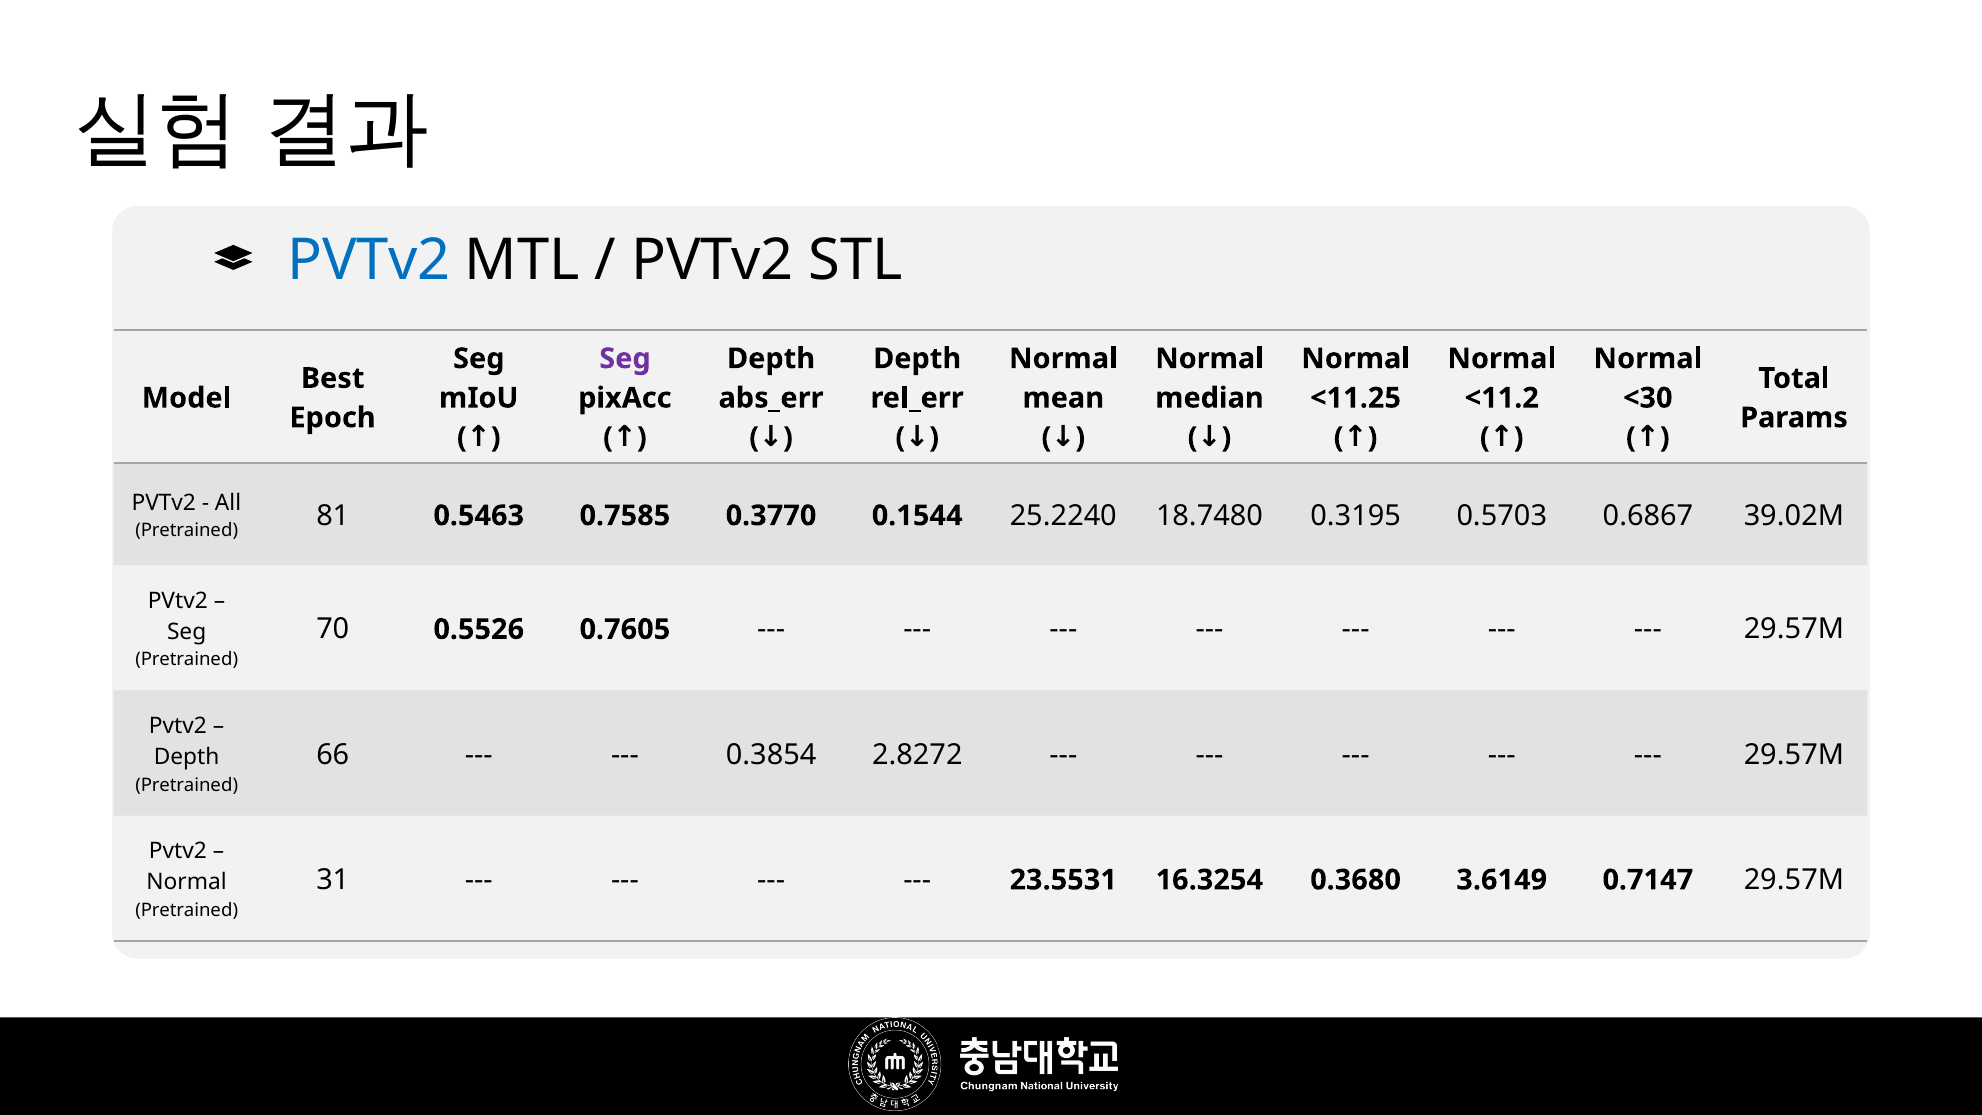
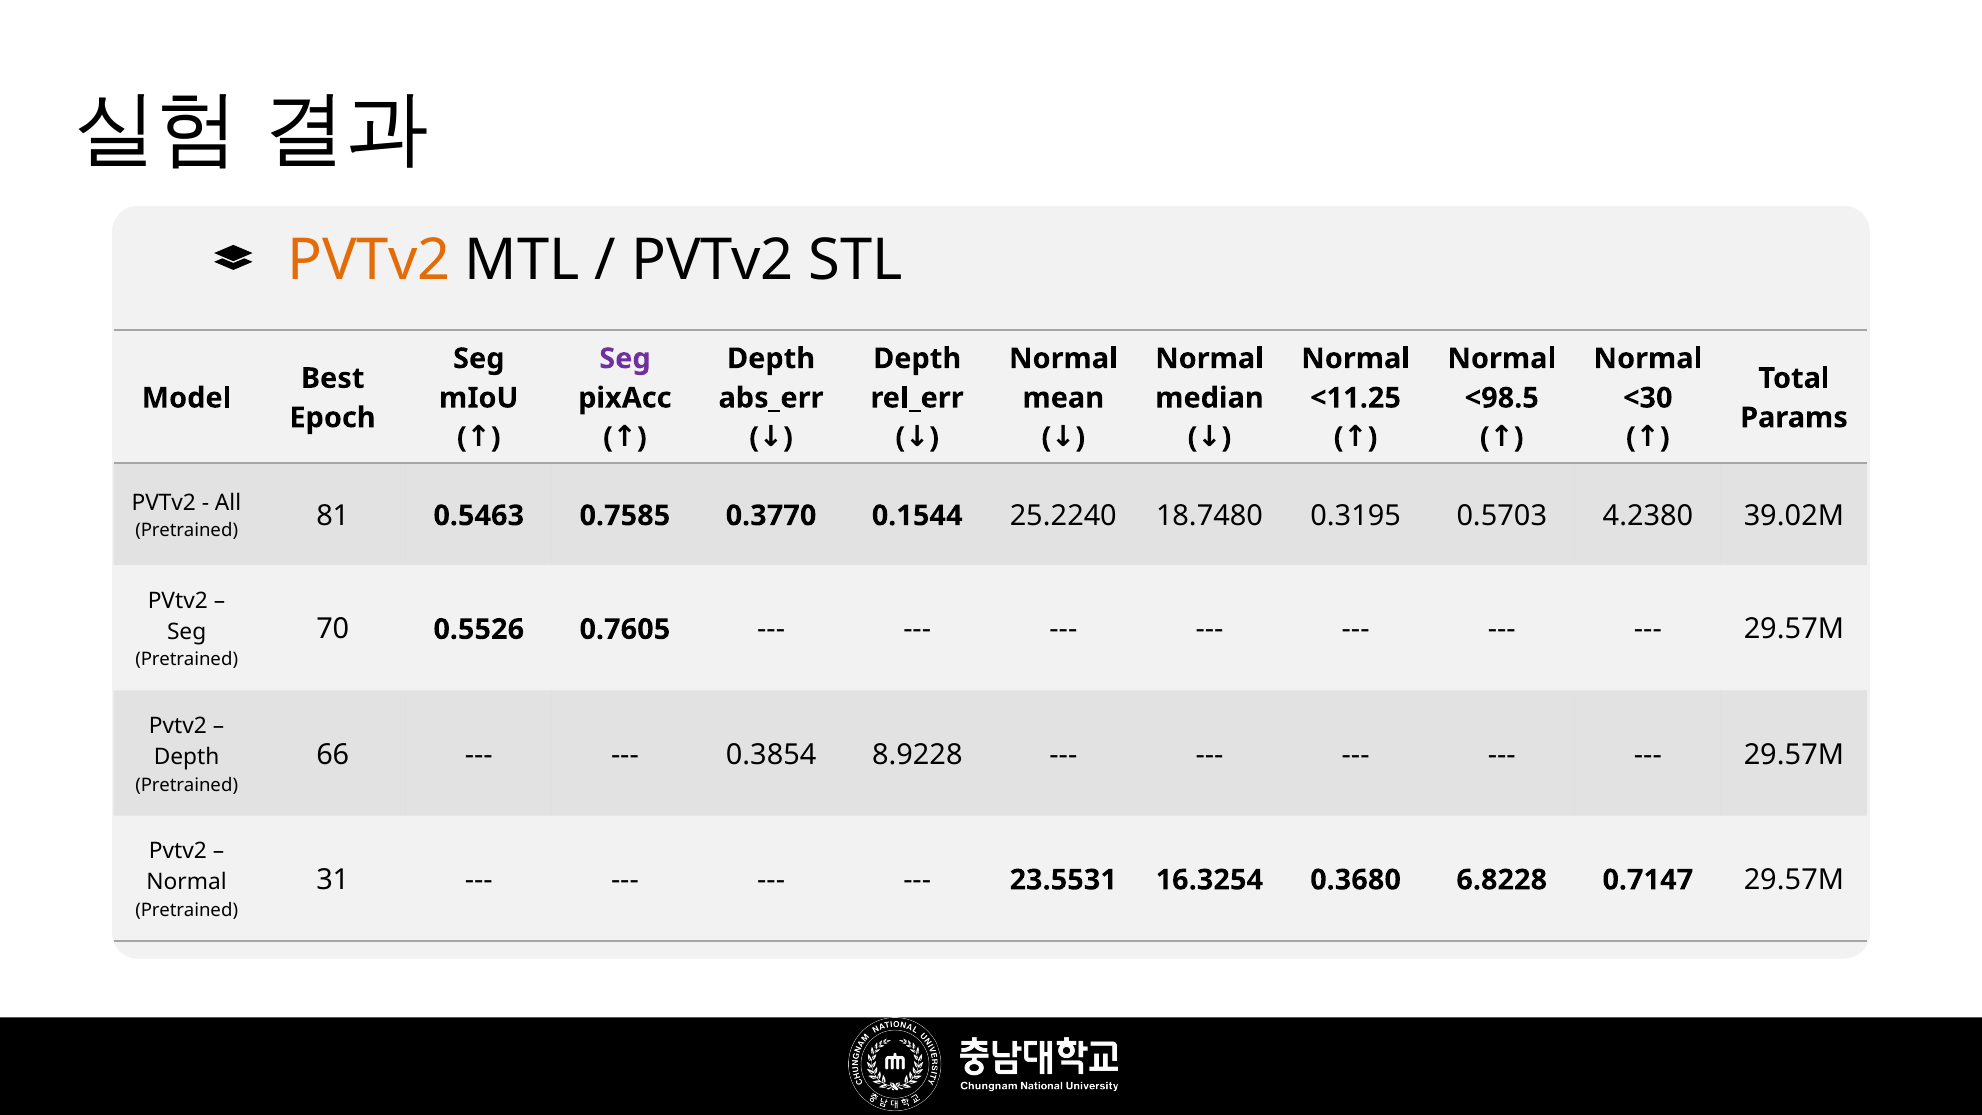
PVTv2 at (369, 261) colour: blue -> orange
<11.2: <11.2 -> <98.5
0.6867: 0.6867 -> 4.2380
2.8272: 2.8272 -> 8.9228
3.6149: 3.6149 -> 6.8228
